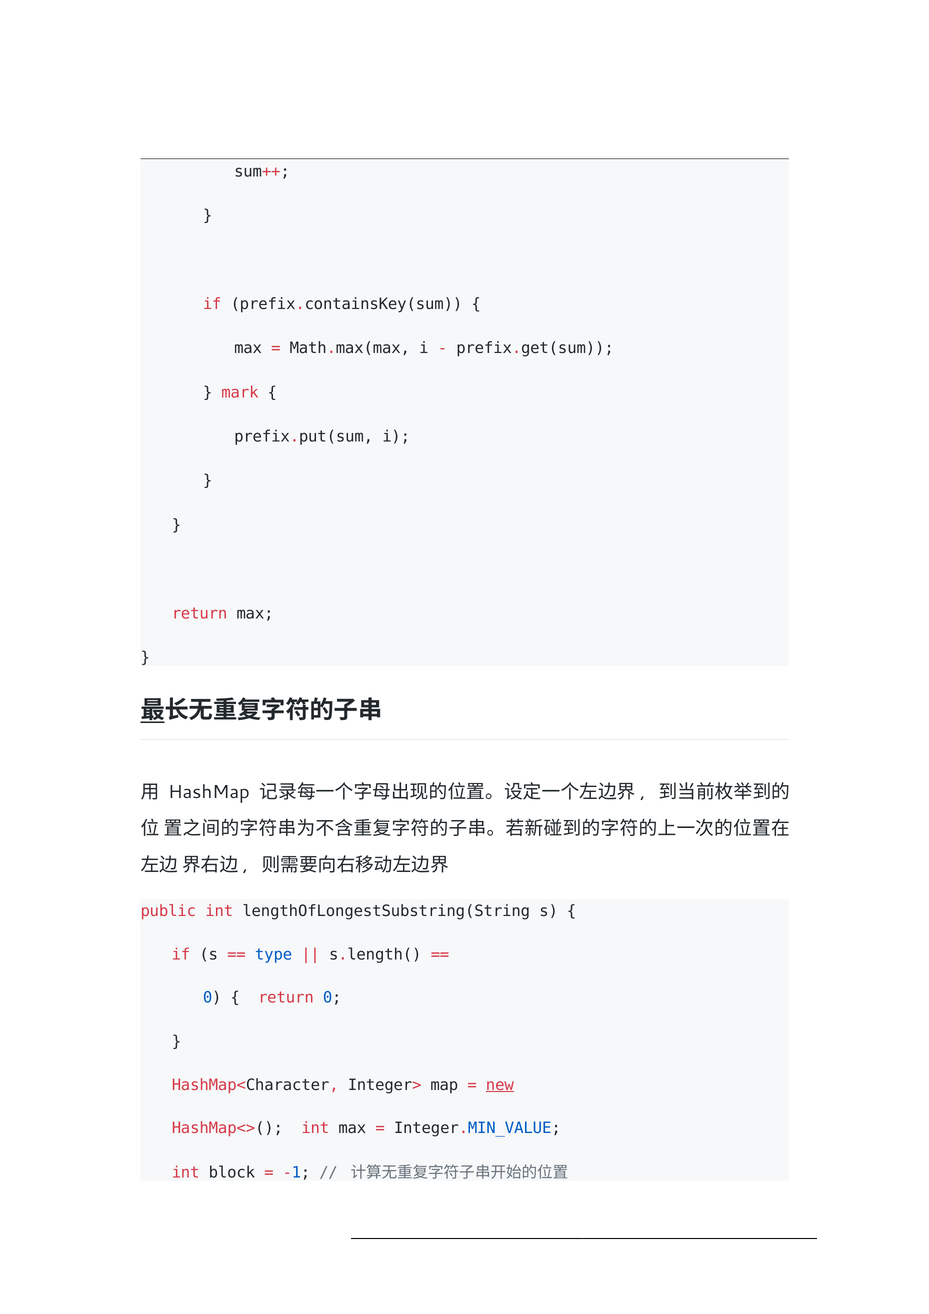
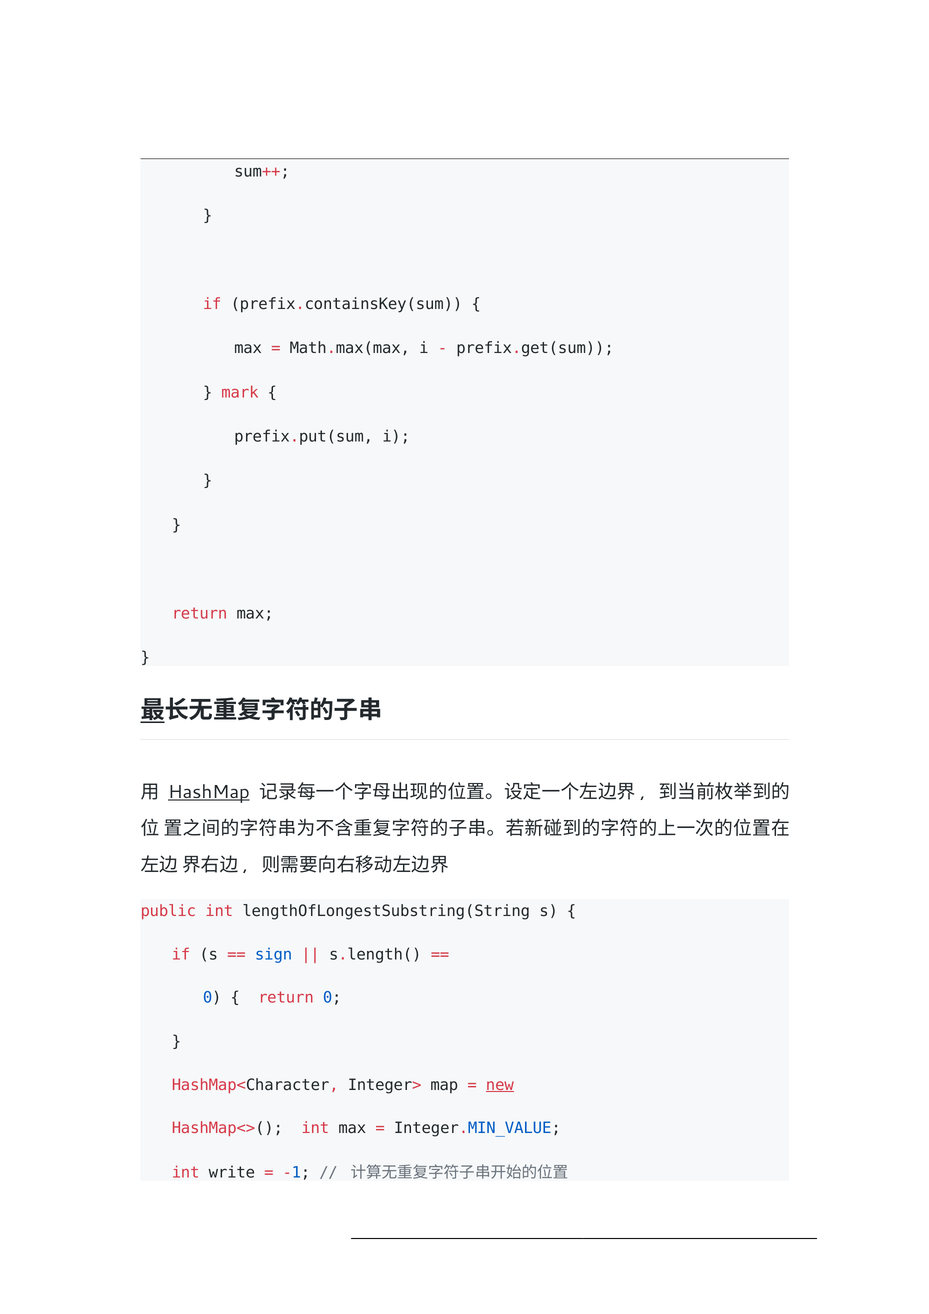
HashMap underline: none -> present
type: type -> sign
block: block -> write
